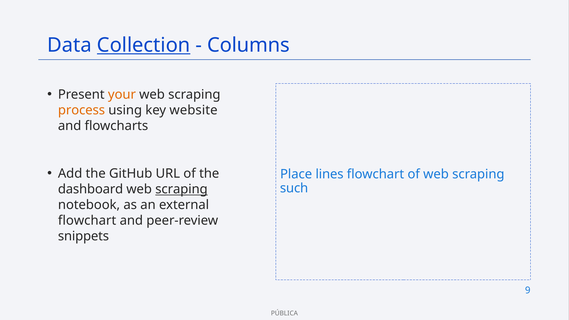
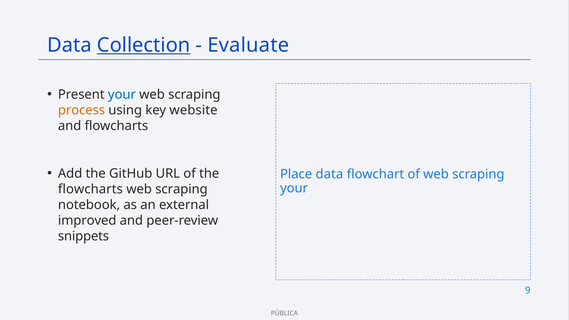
Columns: Columns -> Evaluate
your at (122, 95) colour: orange -> blue
Place lines: lines -> data
such at (294, 188): such -> your
dashboard at (91, 189): dashboard -> flowcharts
scraping at (181, 189) underline: present -> none
flowchart at (87, 221): flowchart -> improved
